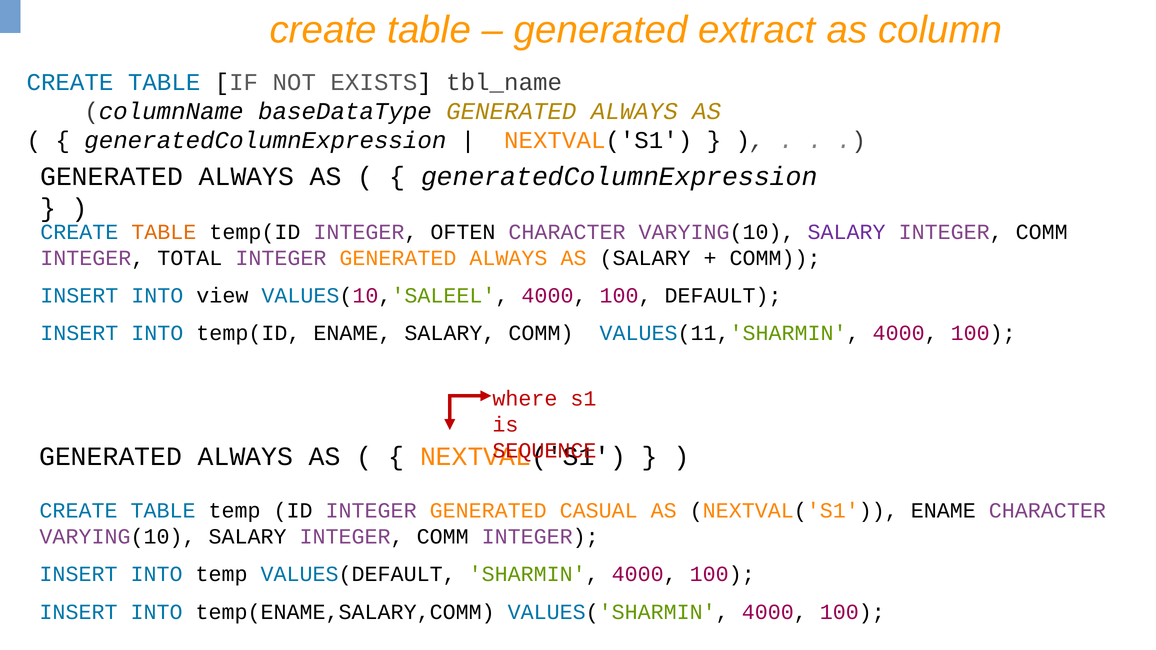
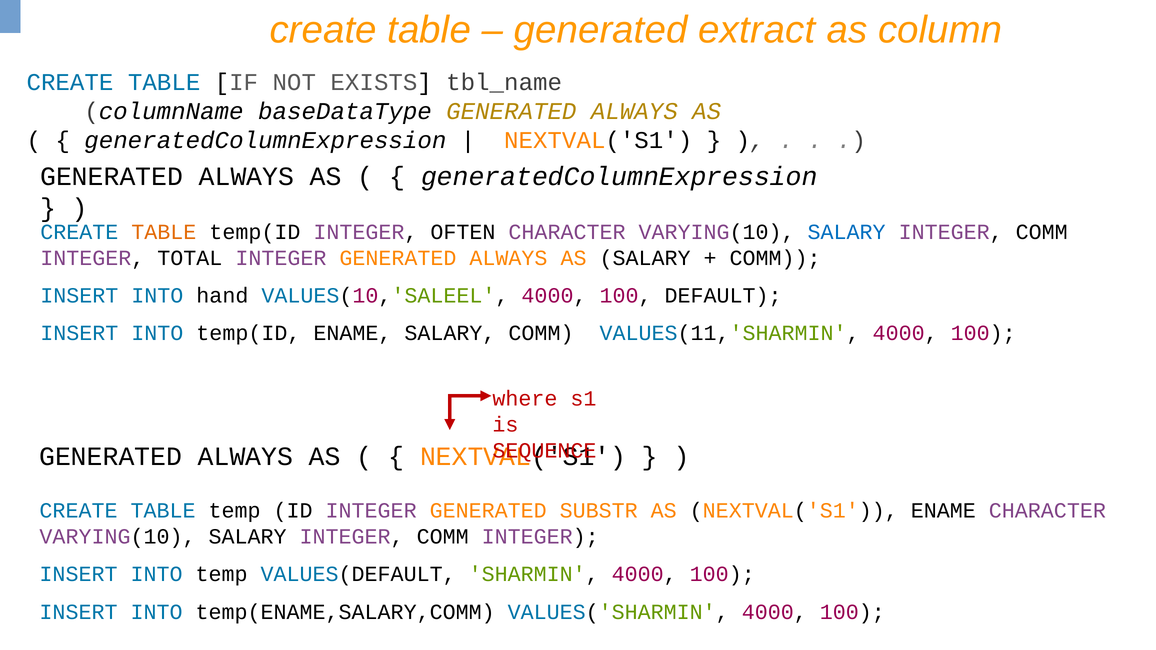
SALARY at (847, 232) colour: purple -> blue
view: view -> hand
CASUAL: CASUAL -> SUBSTR
